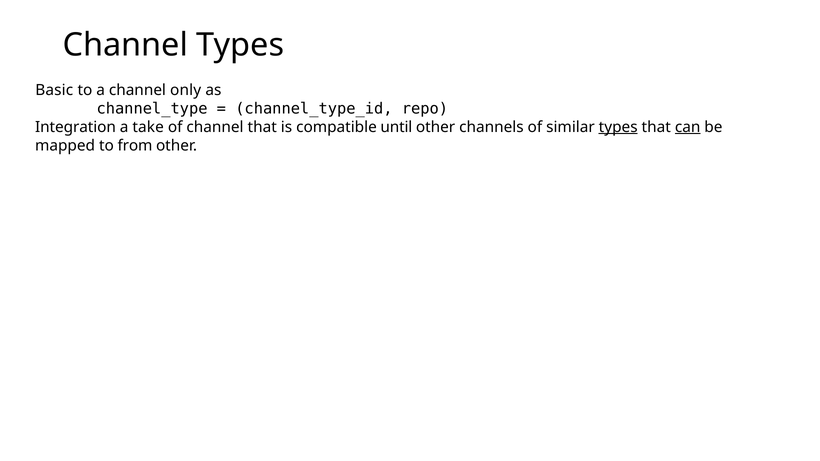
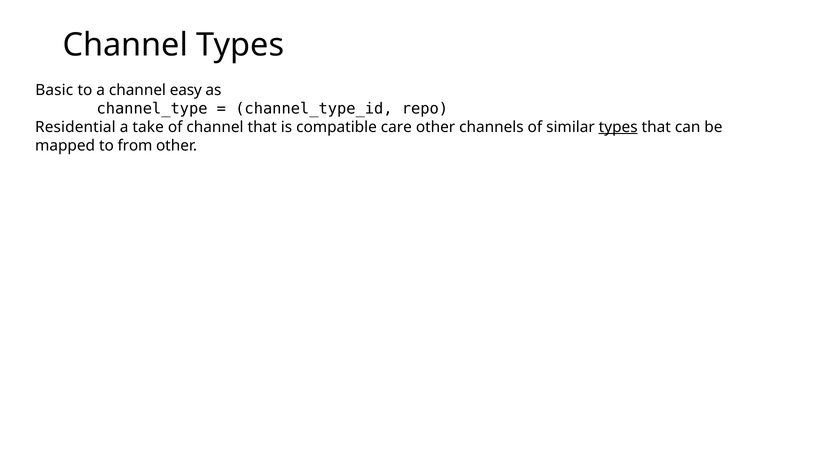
only: only -> easy
Integration: Integration -> Residential
until: until -> care
can underline: present -> none
